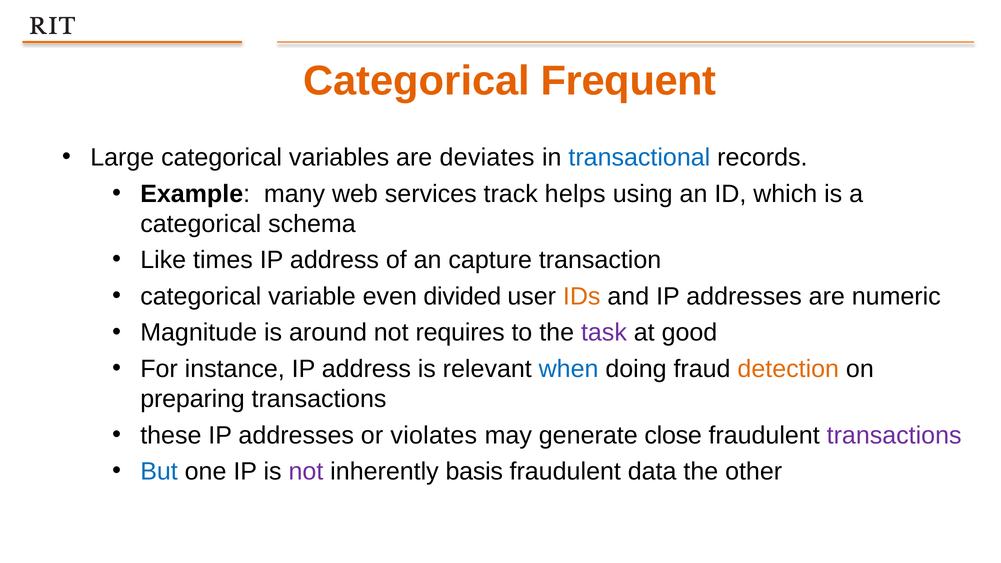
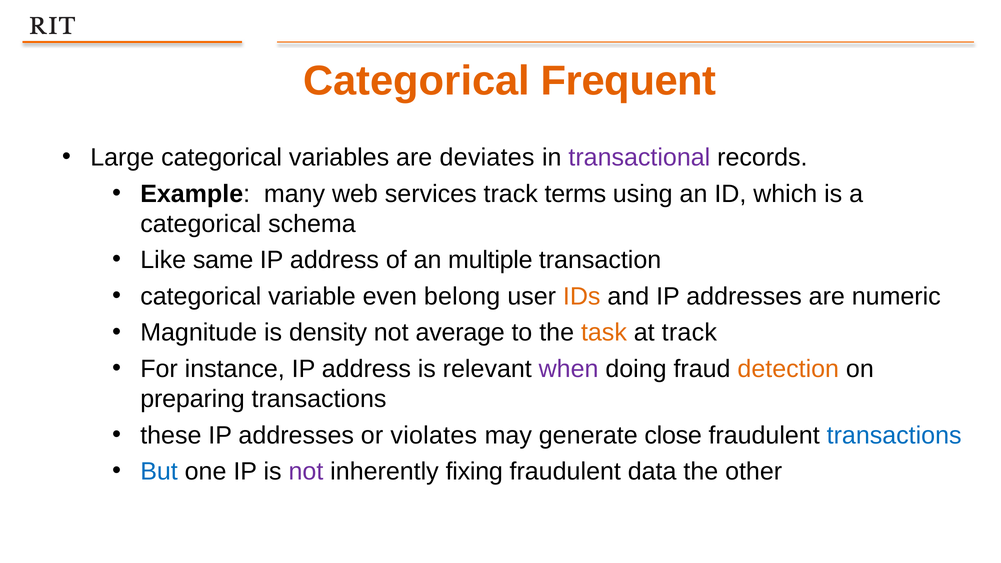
transactional colour: blue -> purple
helps: helps -> terms
times: times -> same
capture: capture -> multiple
divided: divided -> belong
around: around -> density
requires: requires -> average
task colour: purple -> orange
at good: good -> track
when colour: blue -> purple
transactions at (894, 435) colour: purple -> blue
basis: basis -> fixing
